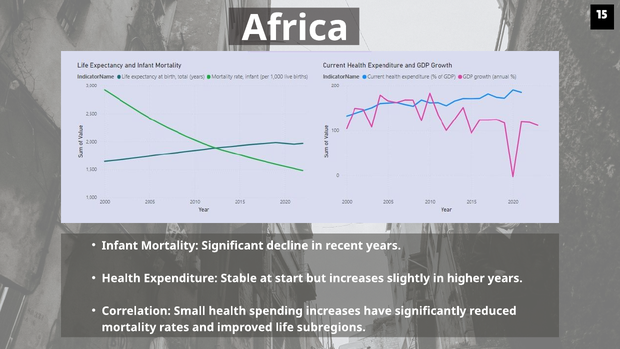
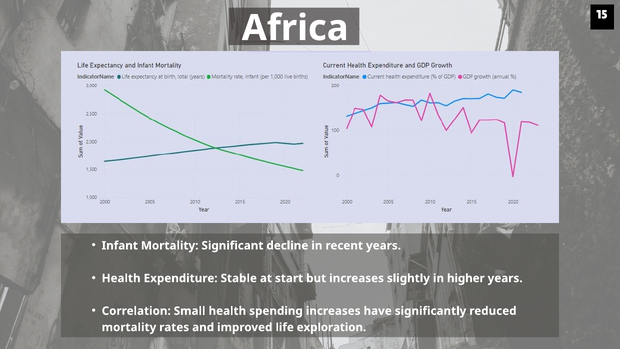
subregions: subregions -> exploration
